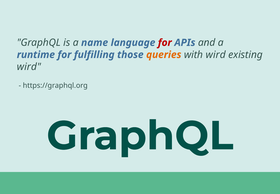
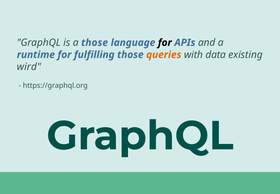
a name: name -> those
for at (165, 43) colour: red -> black
with wird: wird -> data
